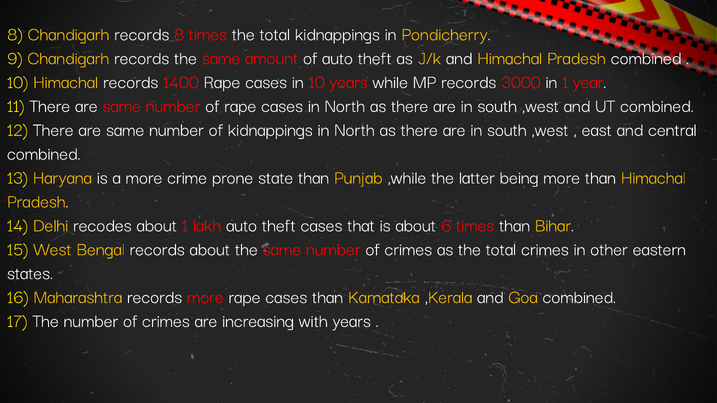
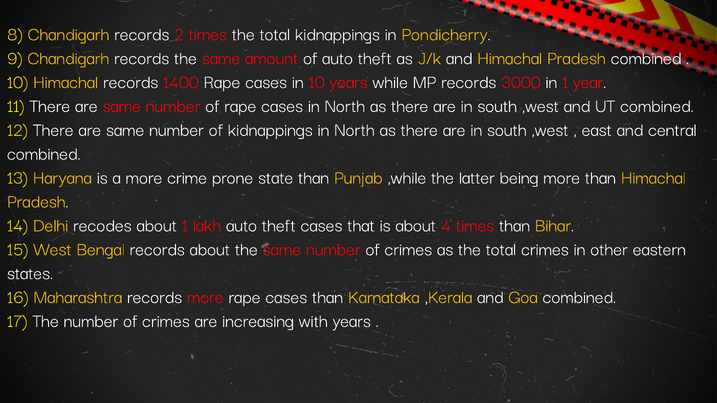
records 8: 8 -> 2
6: 6 -> 4
